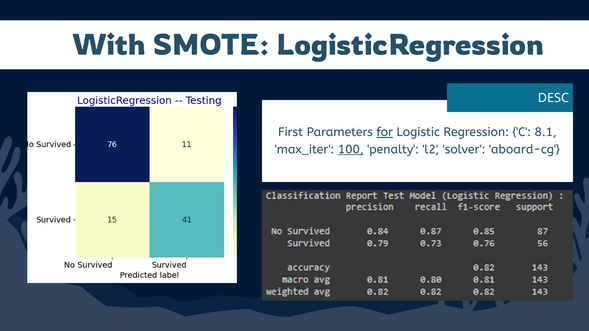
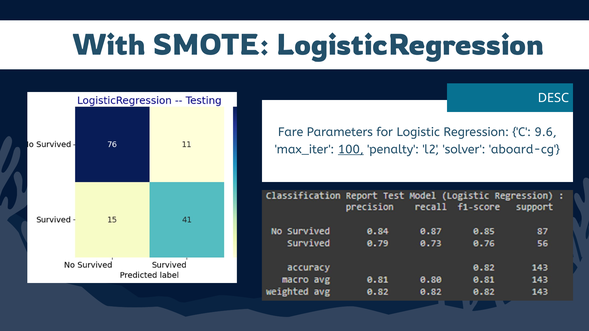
First: First -> Fare
for underline: present -> none
8.1: 8.1 -> 9.6
